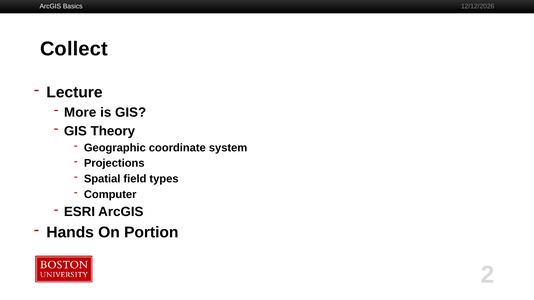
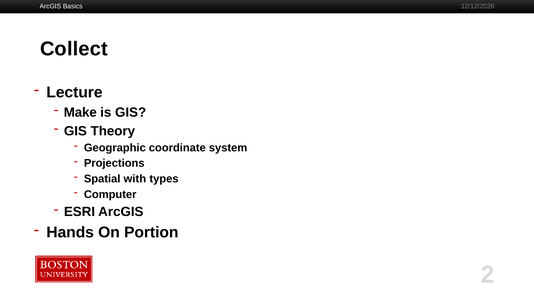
More: More -> Make
field: field -> with
